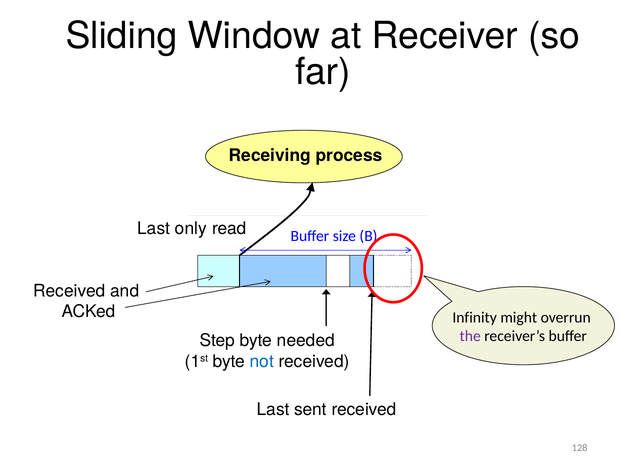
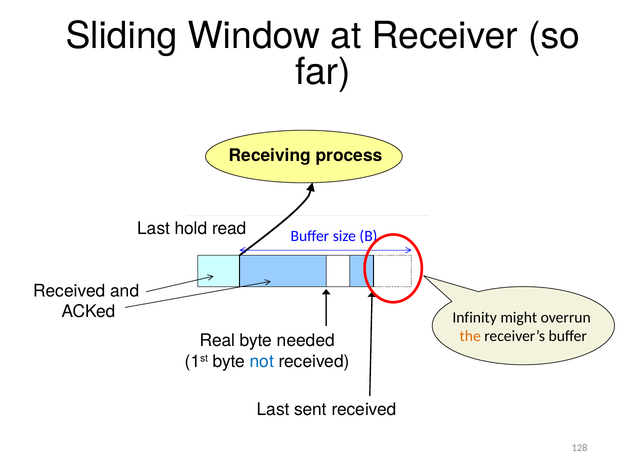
only: only -> hold
the colour: purple -> orange
Step: Step -> Real
